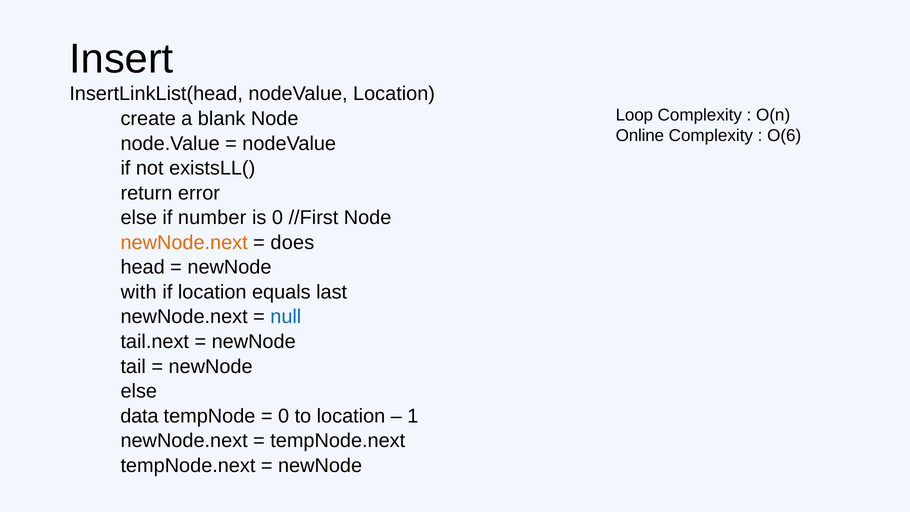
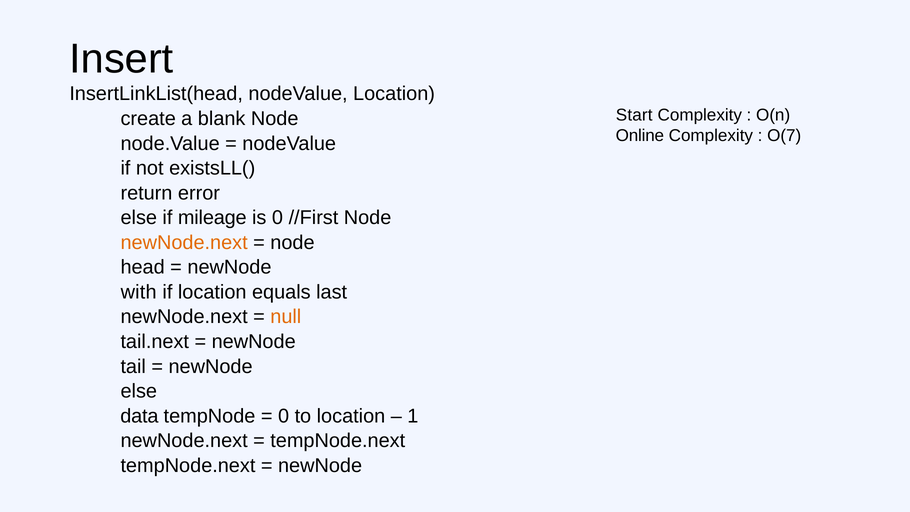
Loop: Loop -> Start
O(6: O(6 -> O(7
number: number -> mileage
does at (292, 243): does -> node
null colour: blue -> orange
